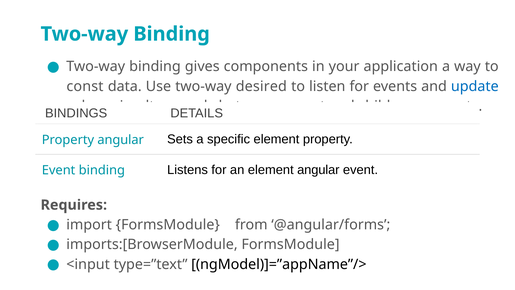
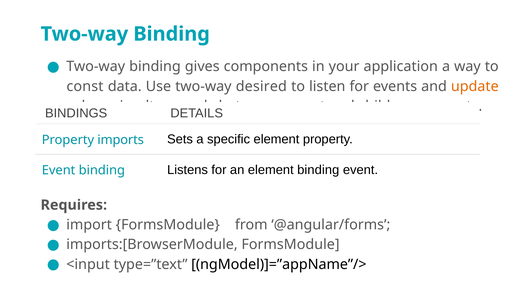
update colour: blue -> orange
Property angular: angular -> imports
element angular: angular -> binding
